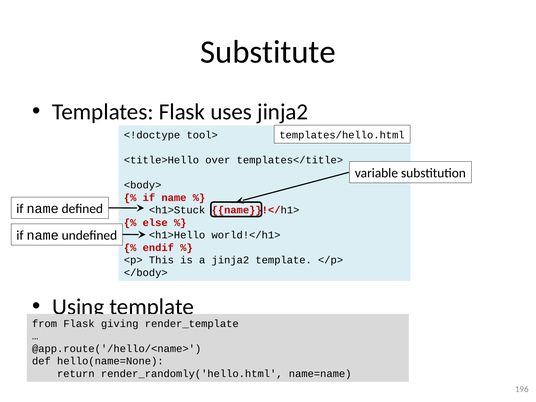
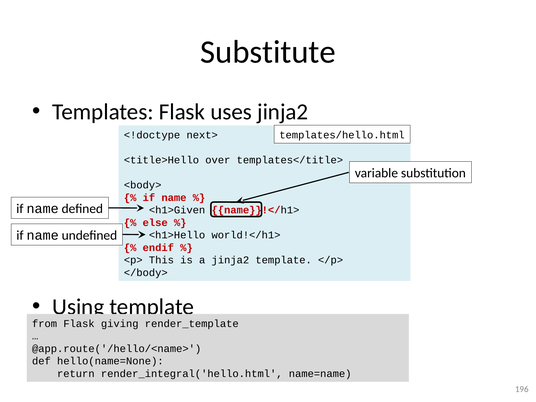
tool>: tool> -> next>
<h1>Stuck: <h1>Stuck -> <h1>Given
render_randomly('hello.html: render_randomly('hello.html -> render_integral('hello.html
